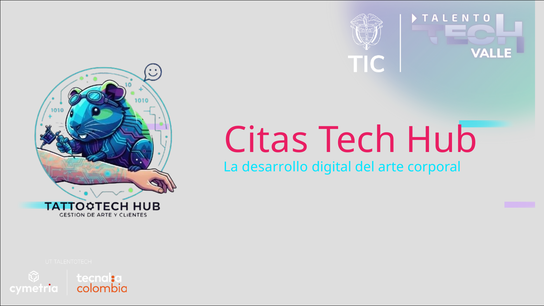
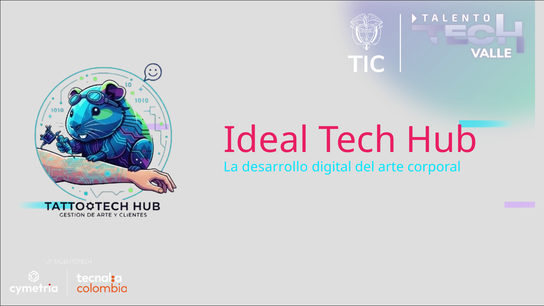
Citas: Citas -> Ideal
